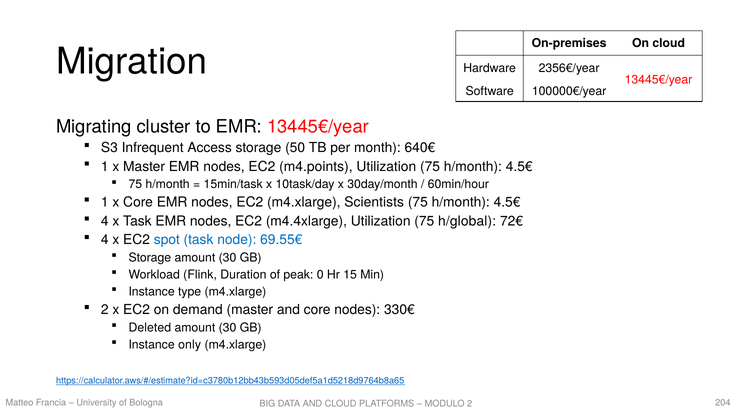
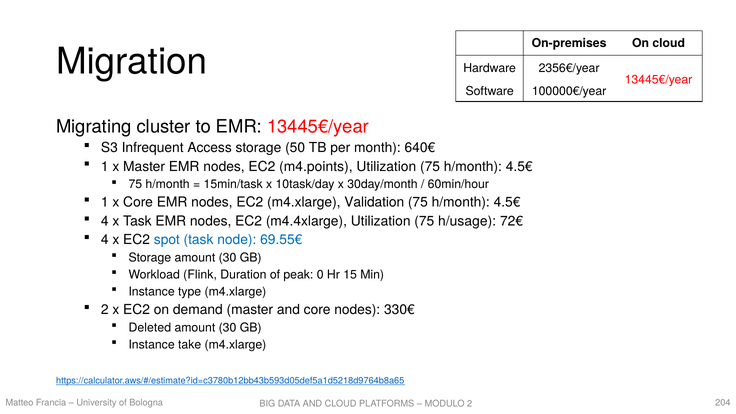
Scientists: Scientists -> Validation
h/global: h/global -> h/usage
only: only -> take
